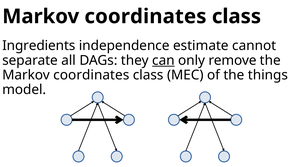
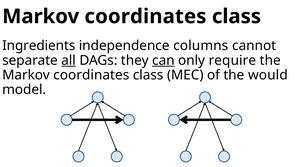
estimate: estimate -> columns
all underline: none -> present
remove: remove -> require
things: things -> would
